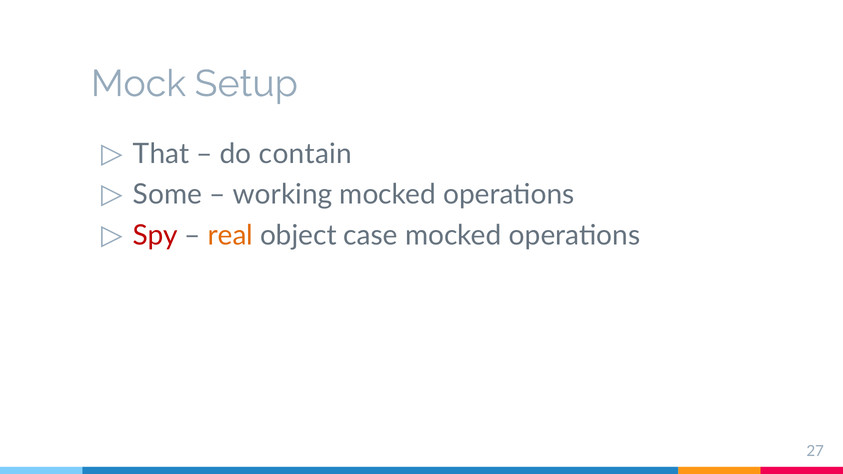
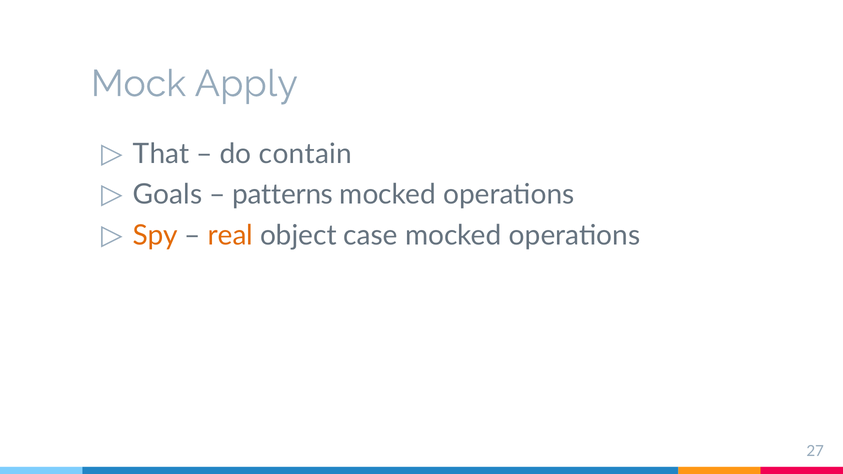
Setup: Setup -> Apply
Some: Some -> Goals
working: working -> patterns
Spy colour: red -> orange
